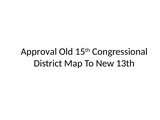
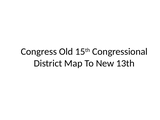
Approval: Approval -> Congress
